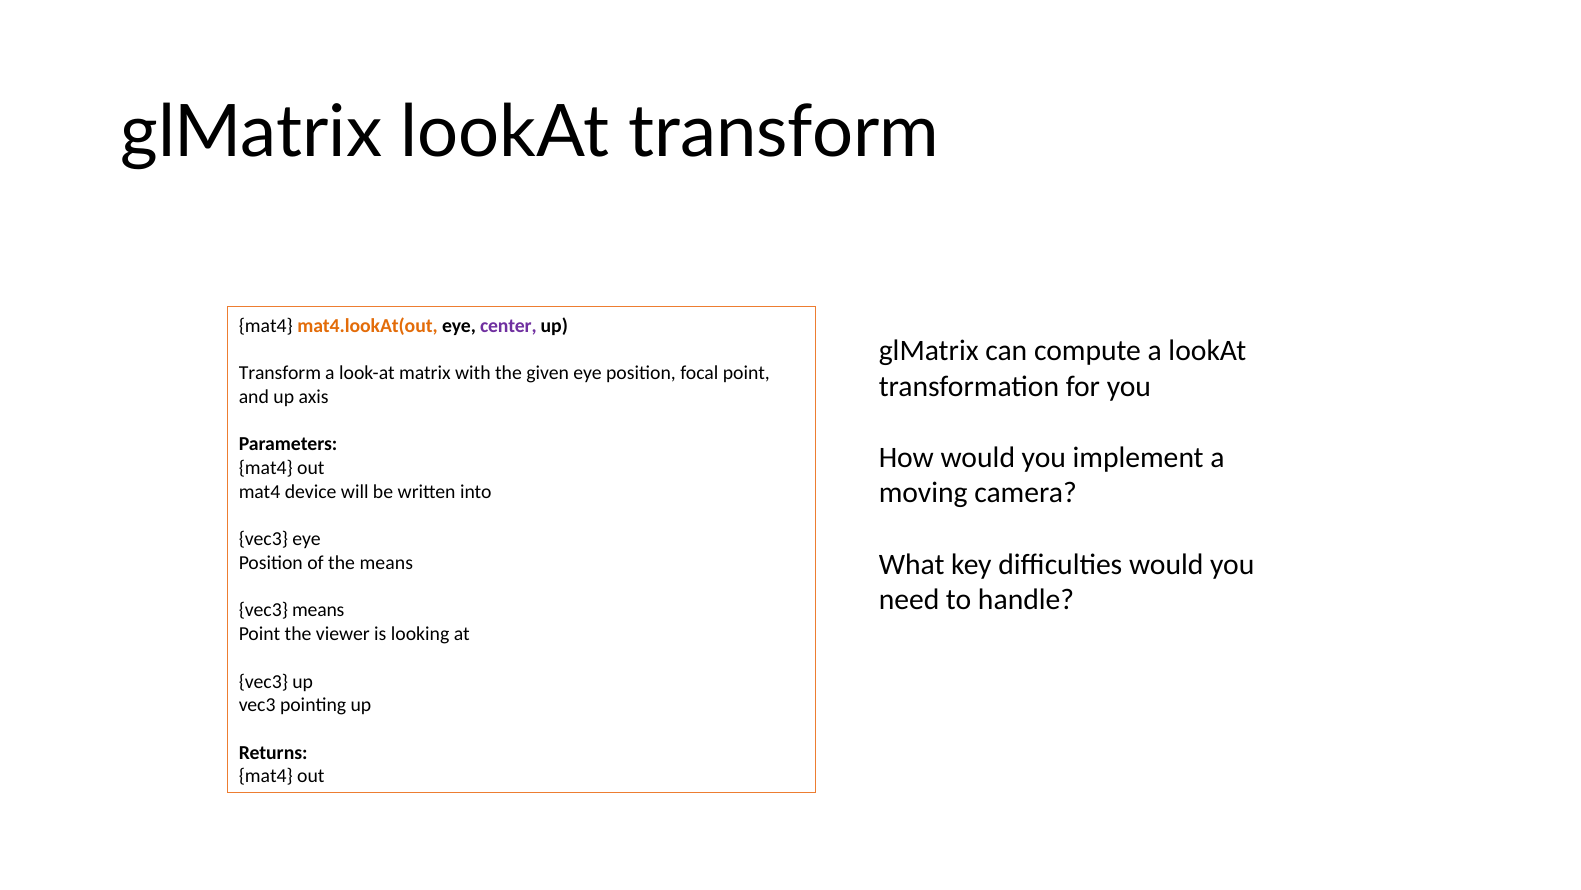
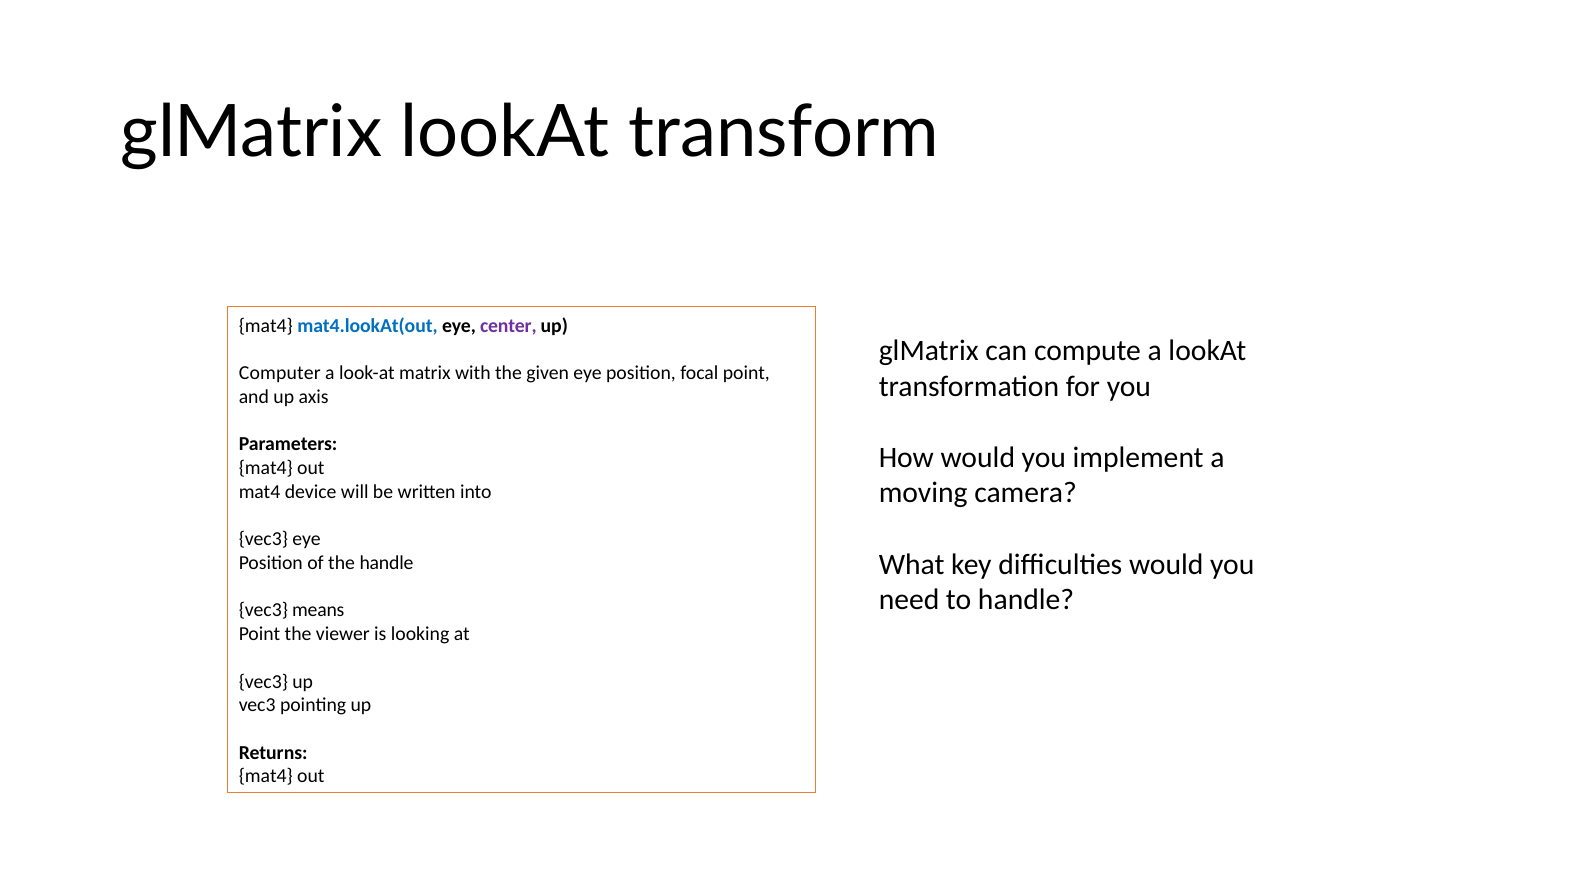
mat4.lookAt(out colour: orange -> blue
Transform at (280, 373): Transform -> Computer
the means: means -> handle
